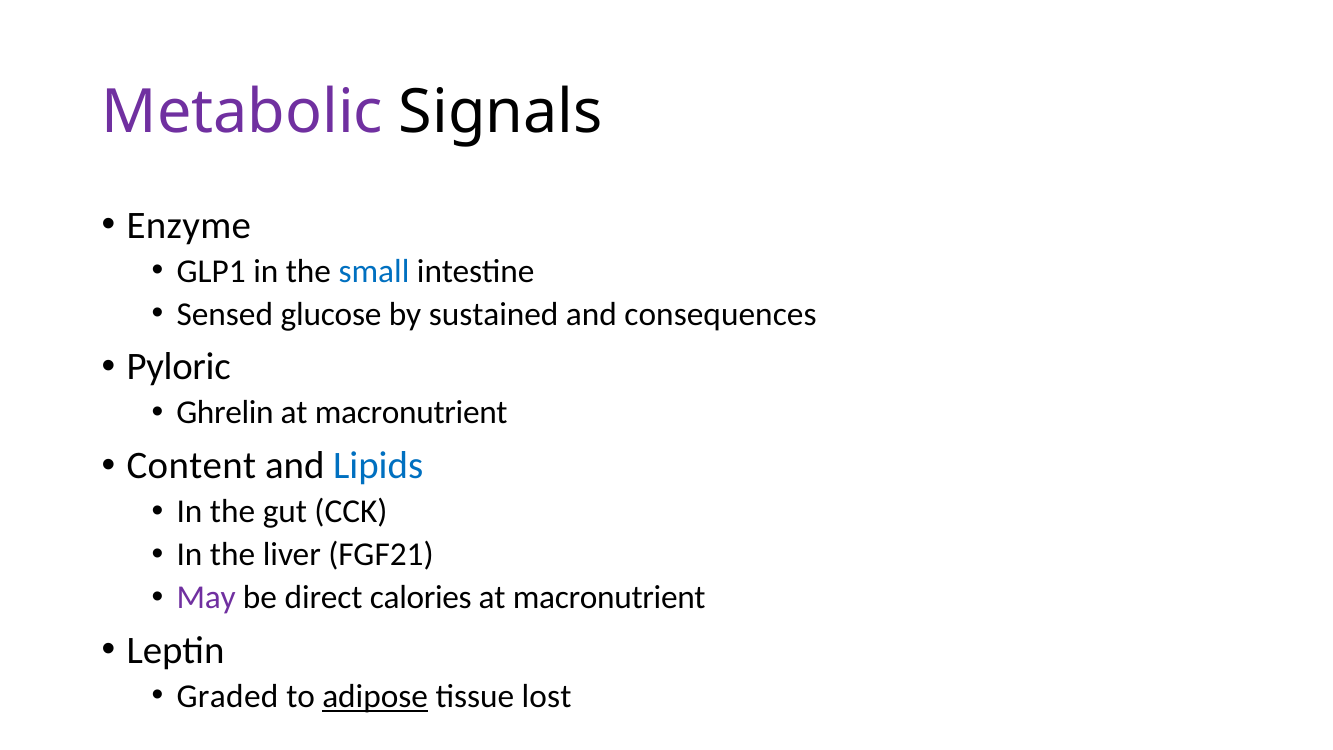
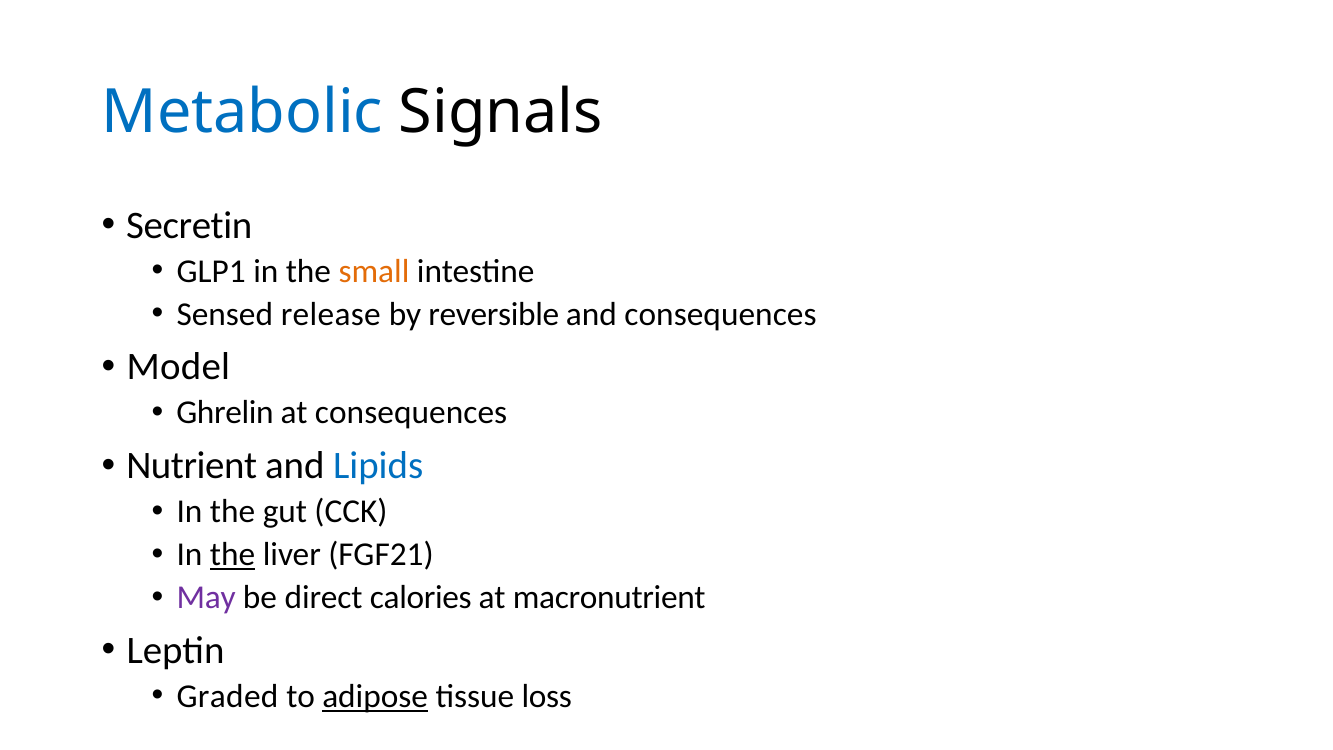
Metabolic colour: purple -> blue
Enzyme: Enzyme -> Secretin
small colour: blue -> orange
glucose: glucose -> release
sustained: sustained -> reversible
Pyloric: Pyloric -> Model
macronutrient at (411, 413): macronutrient -> consequences
Content: Content -> Nutrient
the at (233, 554) underline: none -> present
lost: lost -> loss
